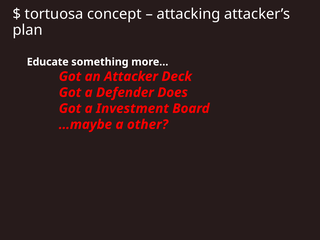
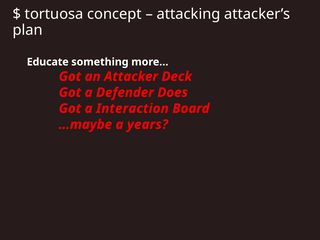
Investment: Investment -> Interaction
other: other -> years
